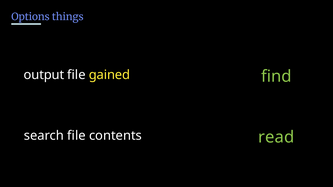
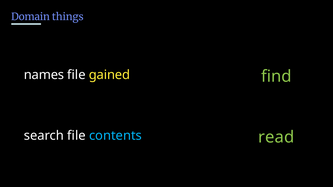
Options: Options -> Domain
output: output -> names
contents colour: white -> light blue
